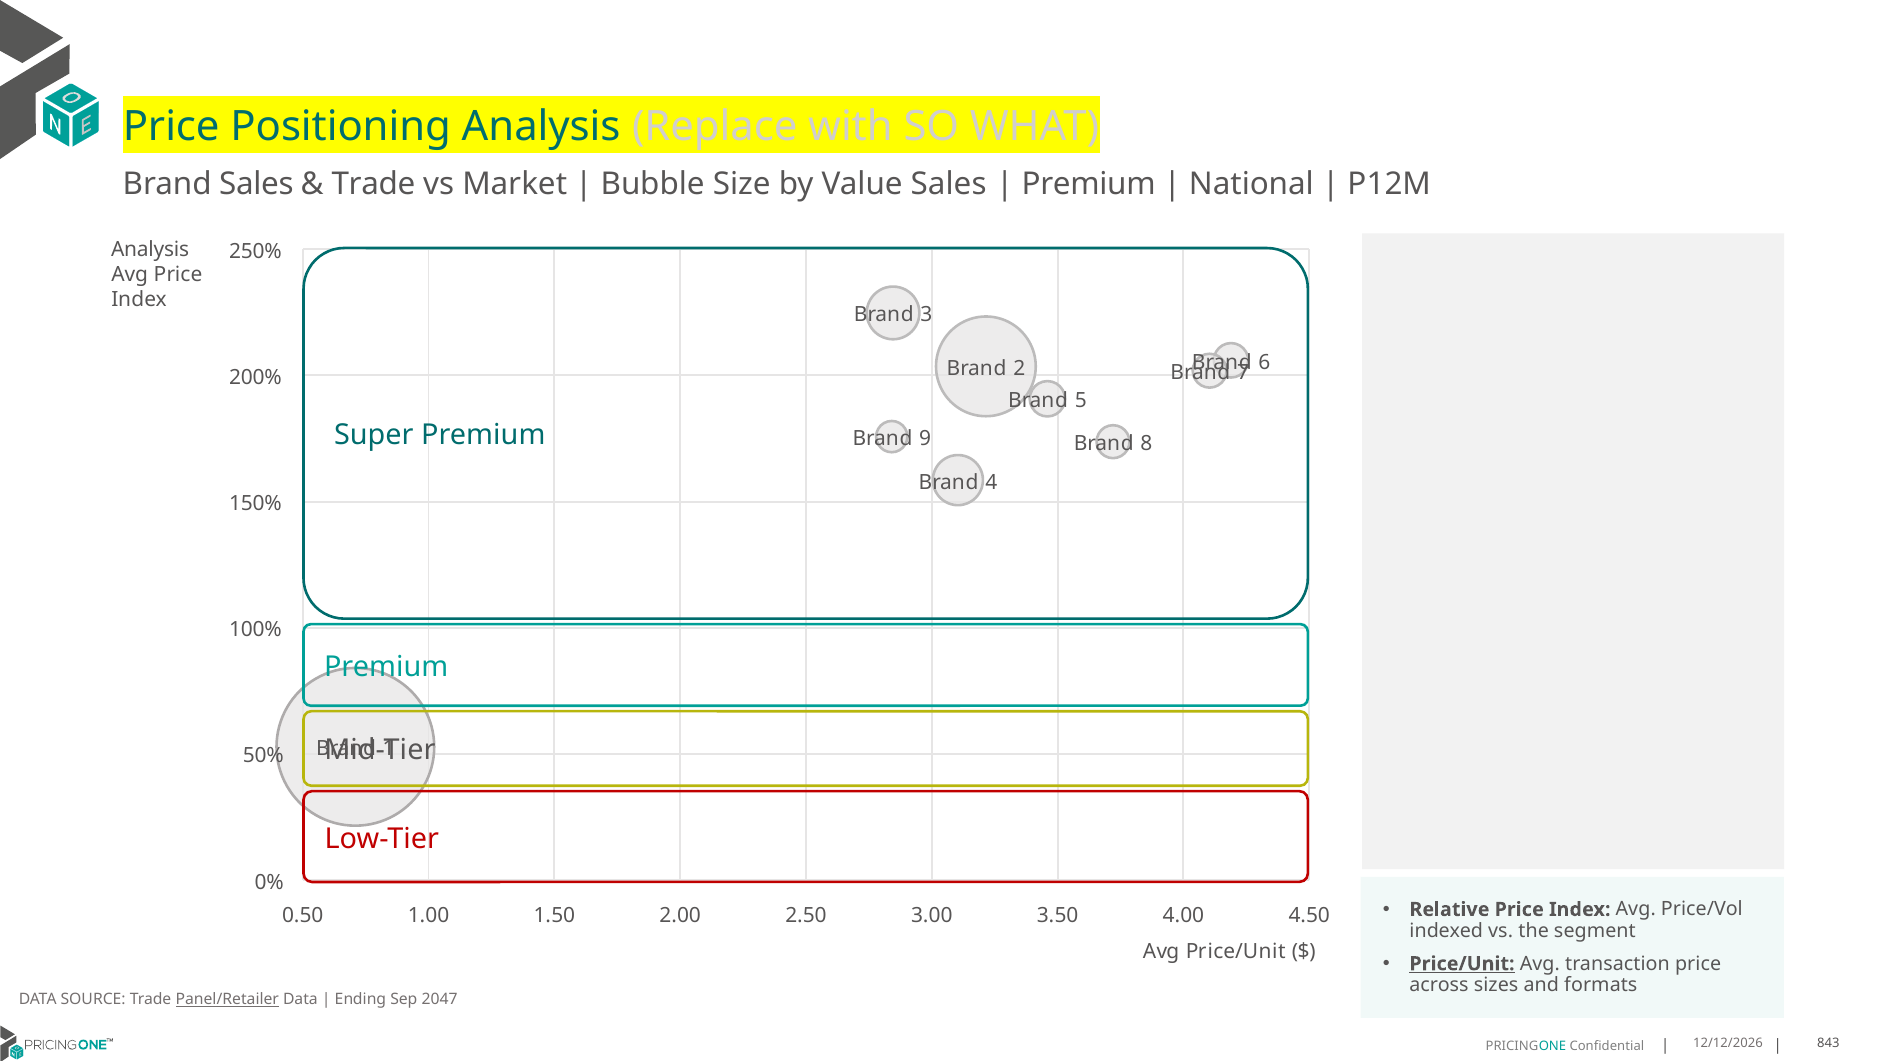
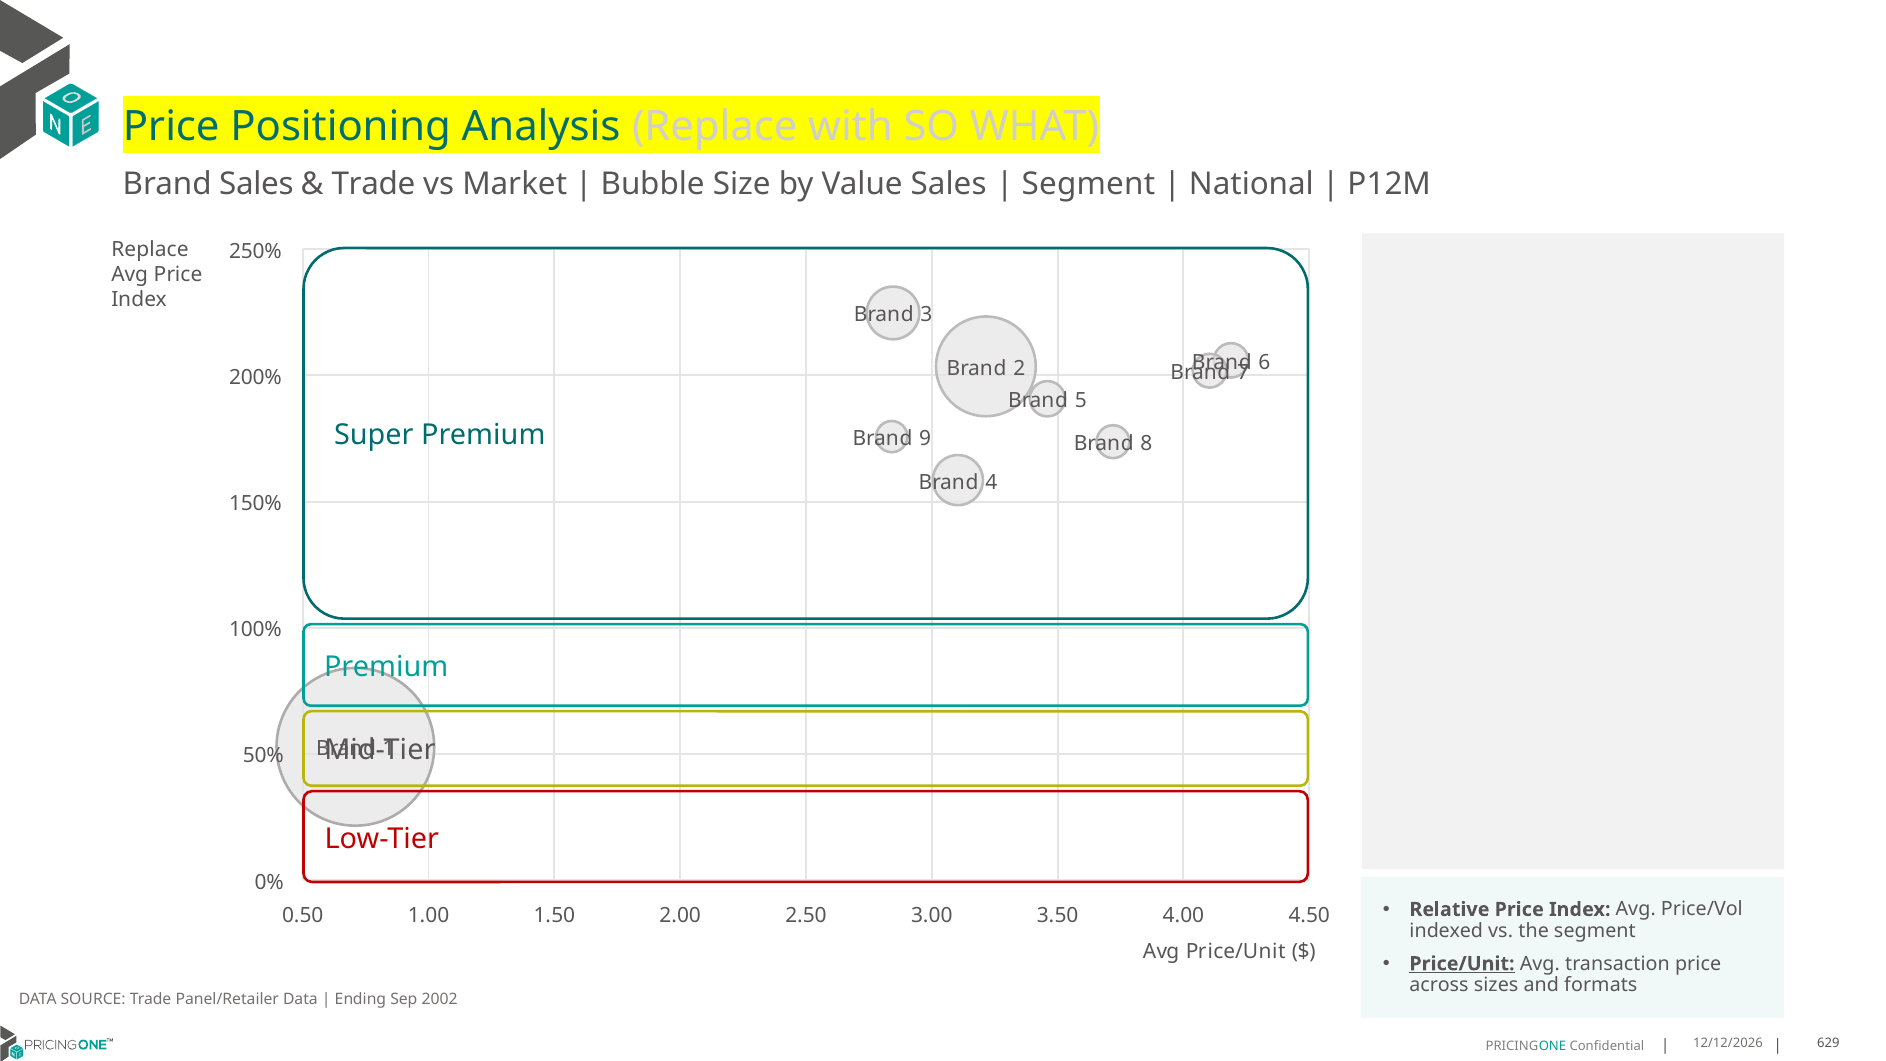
Premium at (1089, 184): Premium -> Segment
Analysis at (150, 249): Analysis -> Replace
Panel/Retailer underline: present -> none
2047: 2047 -> 2002
843: 843 -> 629
